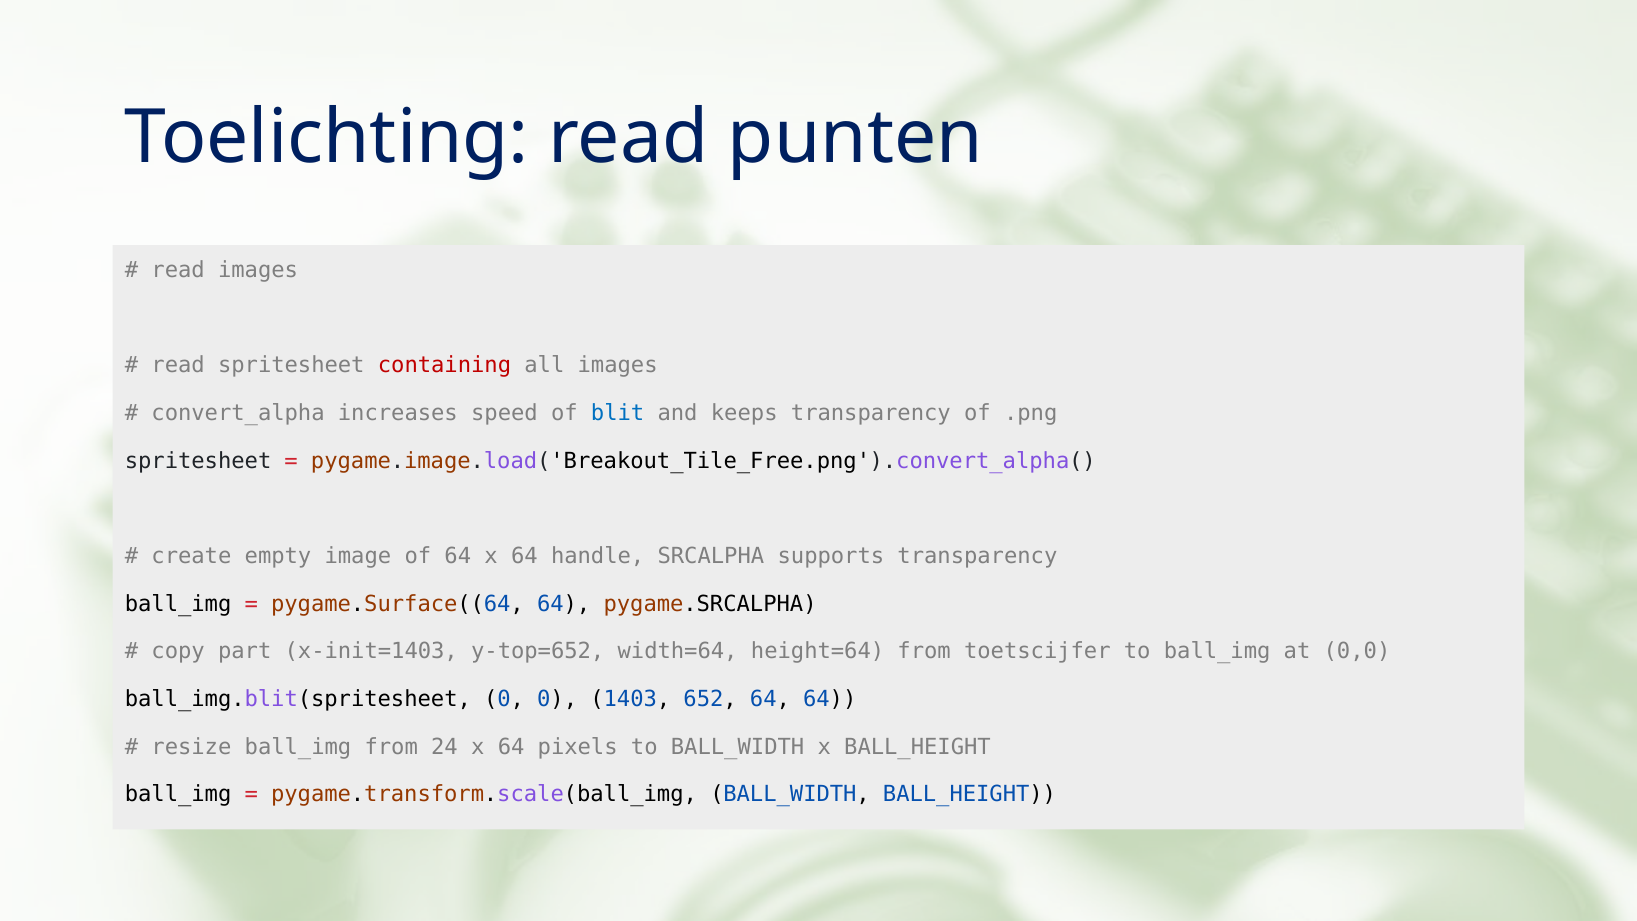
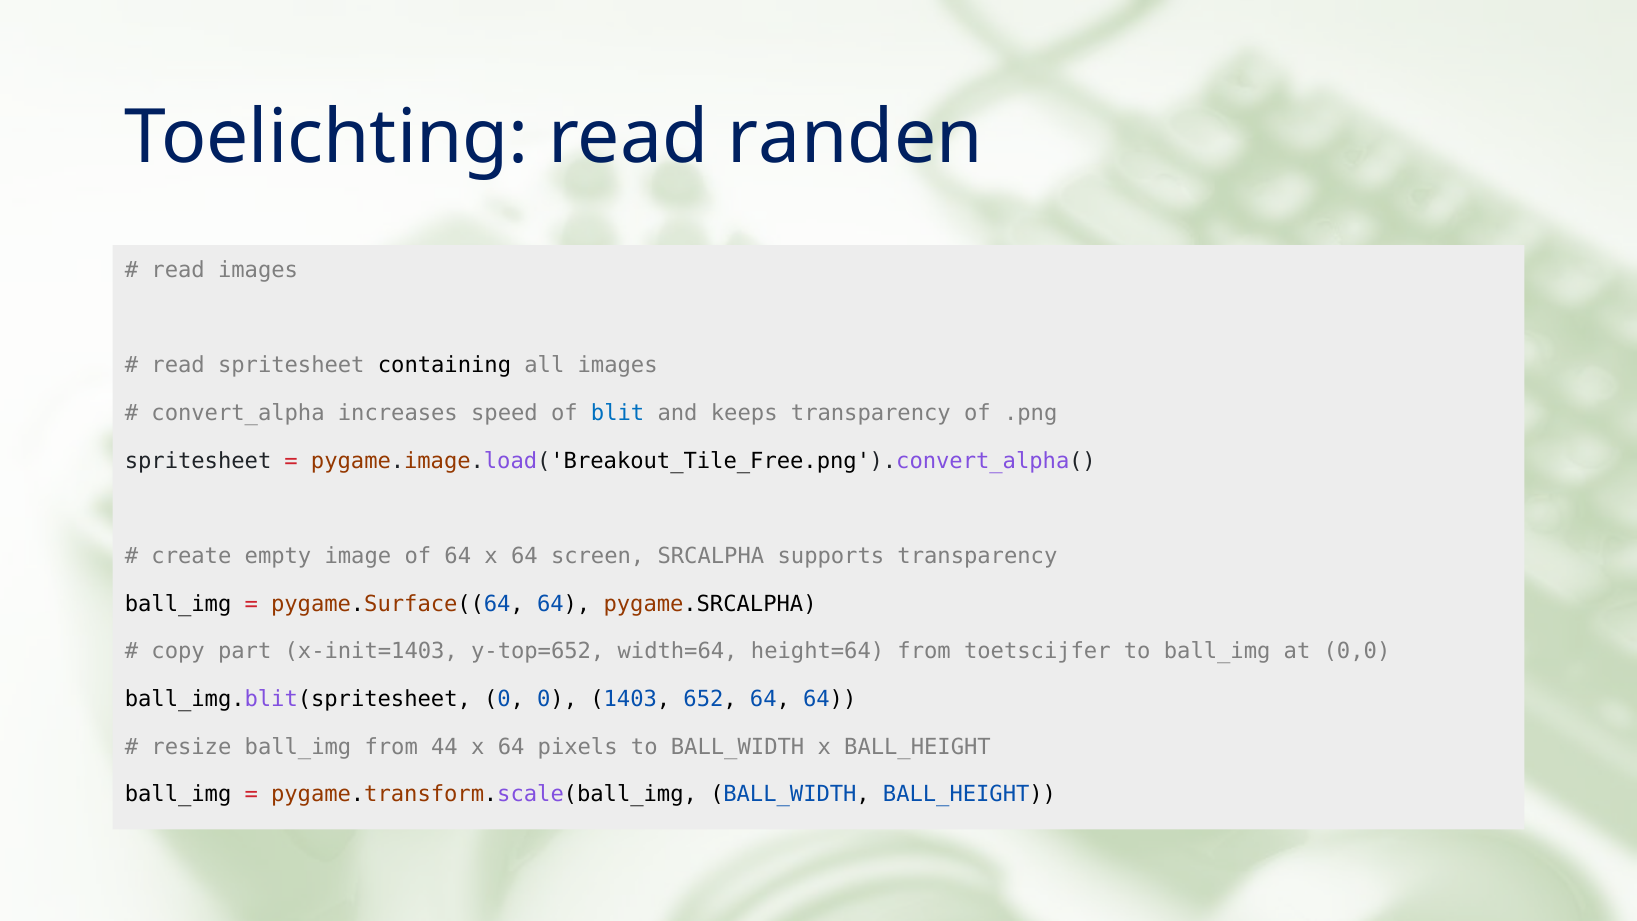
punten: punten -> randen
containing colour: red -> black
handle: handle -> screen
24: 24 -> 44
